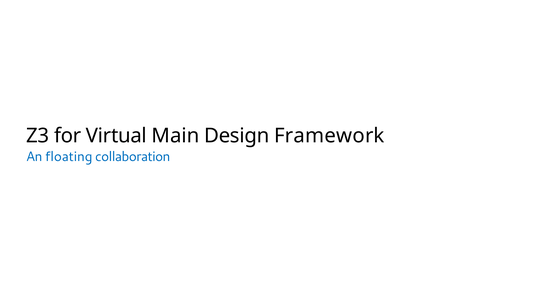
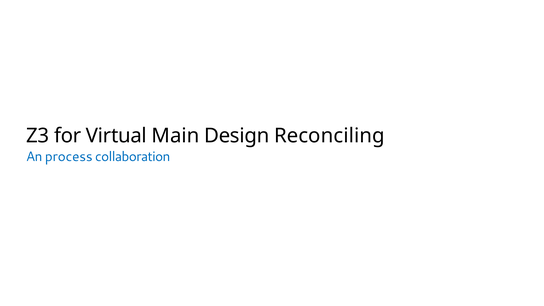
Framework: Framework -> Reconciling
floating: floating -> process
